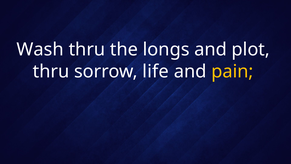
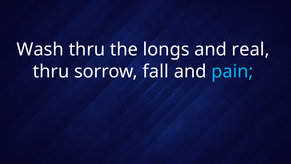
plot: plot -> real
life: life -> fall
pain colour: yellow -> light blue
